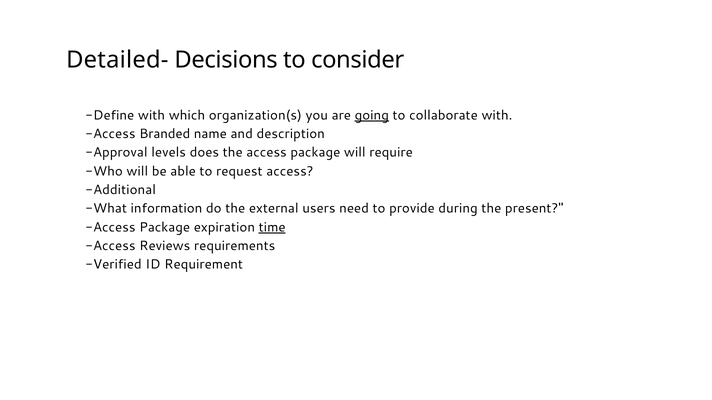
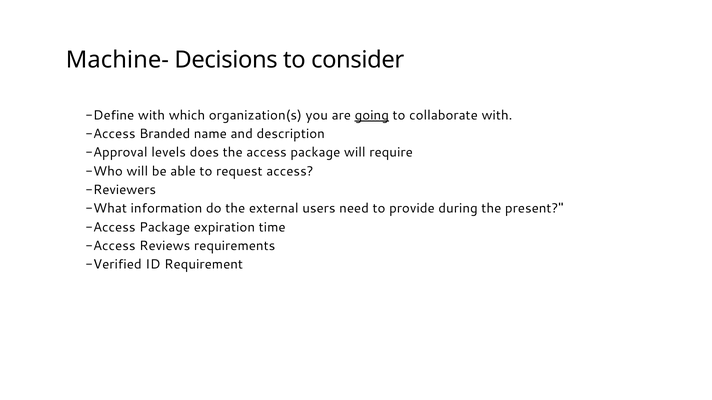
Detailed-: Detailed- -> Machine-
Additional: Additional -> Reviewers
time underline: present -> none
